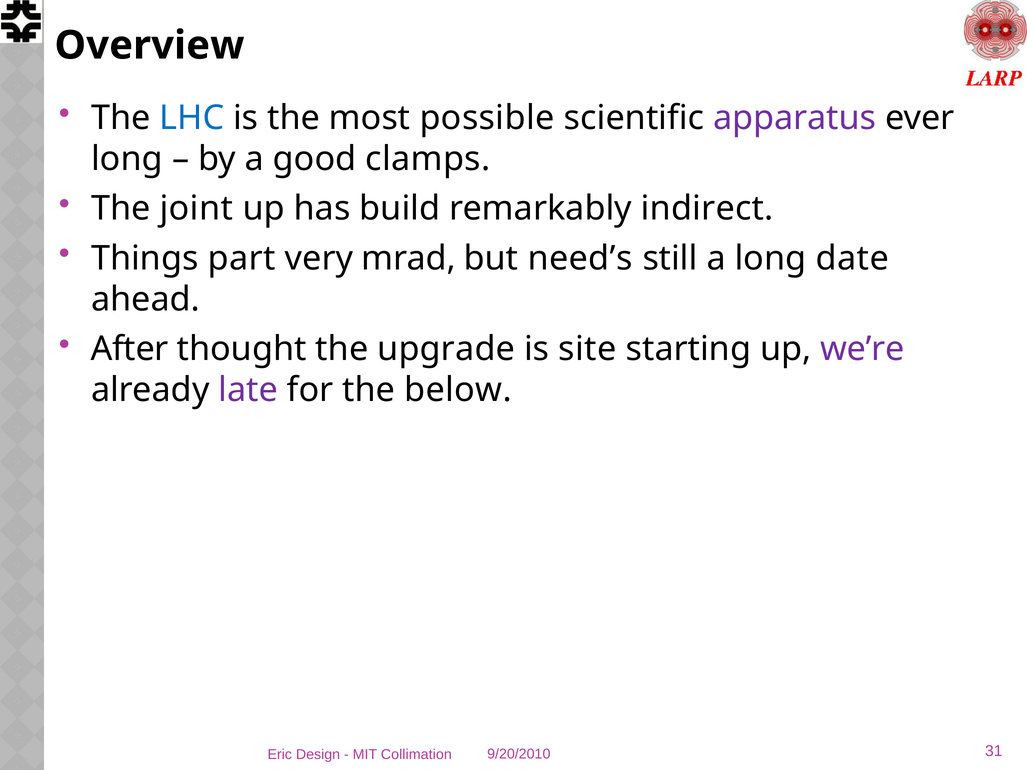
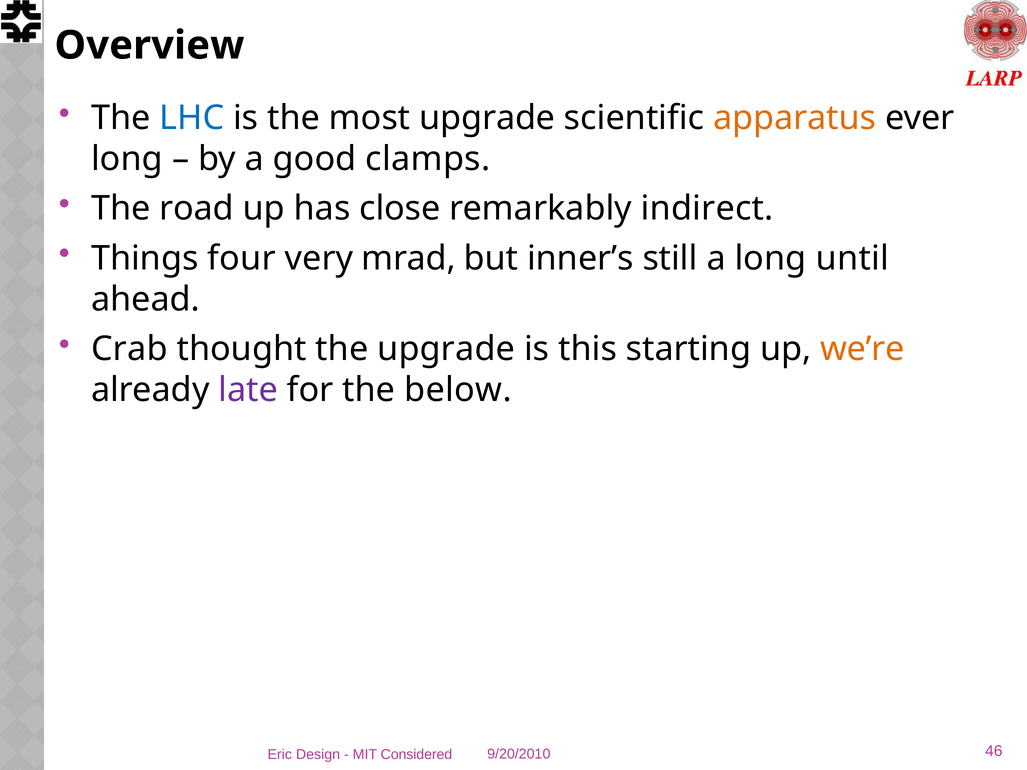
most possible: possible -> upgrade
apparatus colour: purple -> orange
joint: joint -> road
build: build -> close
part: part -> four
need’s: need’s -> inner’s
date: date -> until
After: After -> Crab
site: site -> this
we’re colour: purple -> orange
31: 31 -> 46
Collimation: Collimation -> Considered
